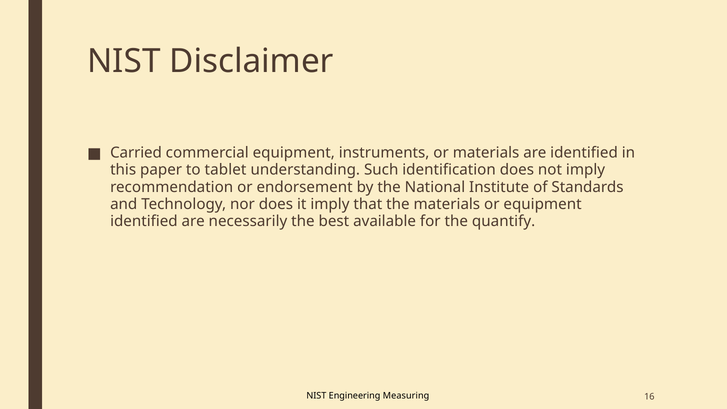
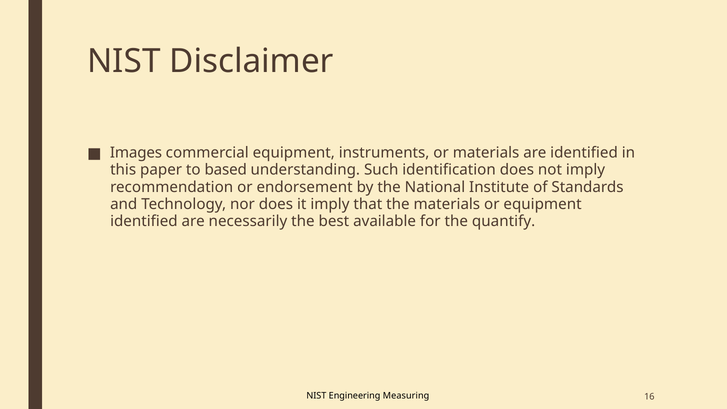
Carried: Carried -> Images
tablet: tablet -> based
